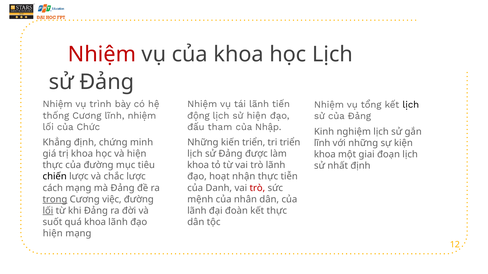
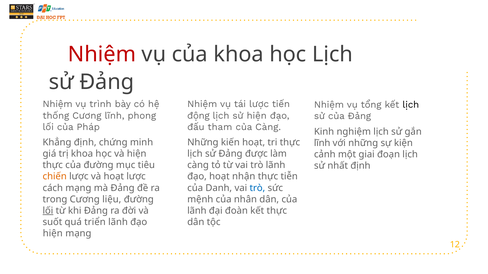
tái lãnh: lãnh -> lược
lĩnh nhiệm: nhiệm -> phong
Chức: Chức -> Pháp
của Nhập: Nhập -> Càng
kiến triển: triển -> hoạt
tri triển: triển -> thực
khoa at (325, 155): khoa -> cảnh
khoa at (198, 165): khoa -> càng
chiến colour: black -> orange
và chắc: chắc -> hoạt
trò at (257, 188) colour: red -> blue
trong underline: present -> none
việc: việc -> liệu
quá khoa: khoa -> triển
